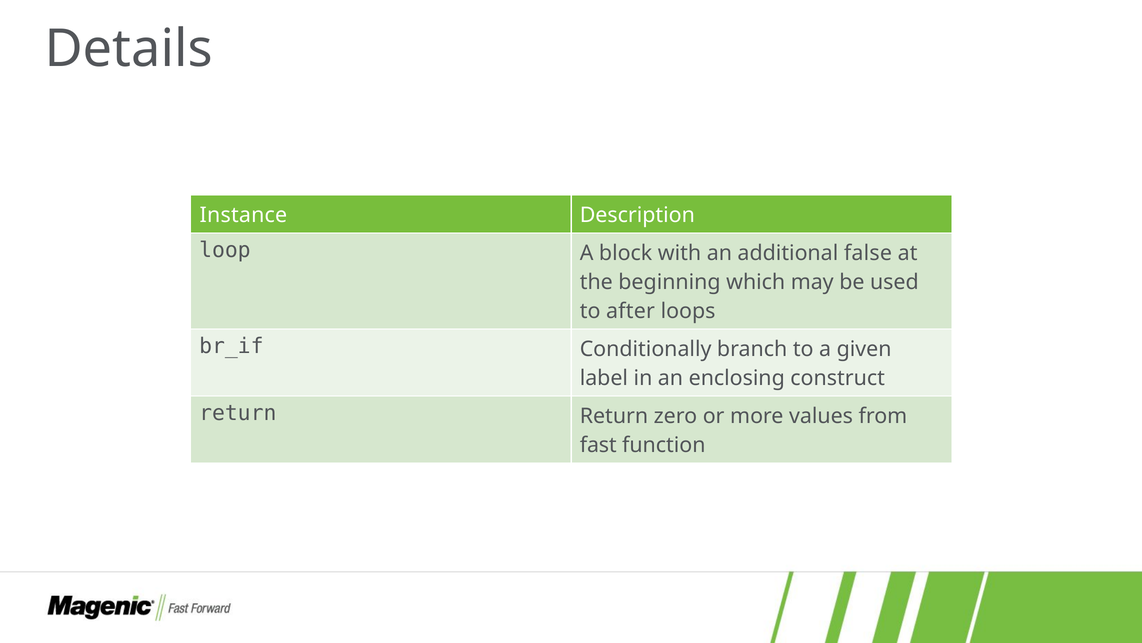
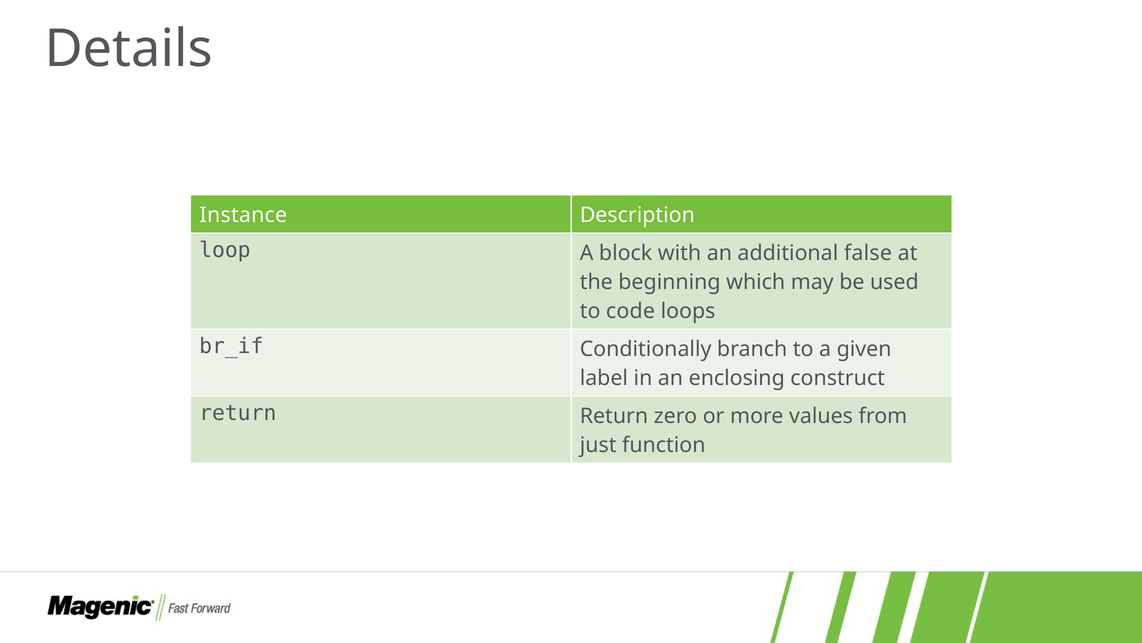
after: after -> code
fast: fast -> just
